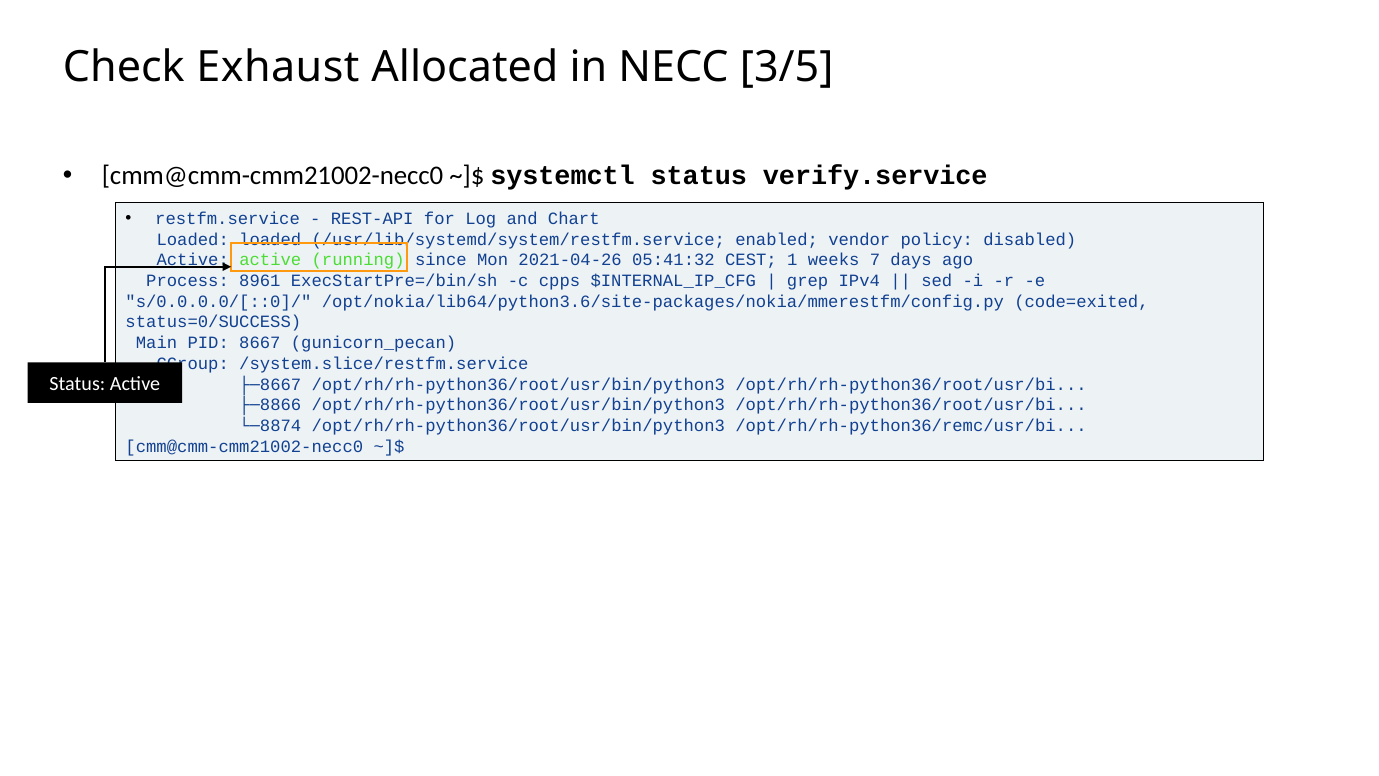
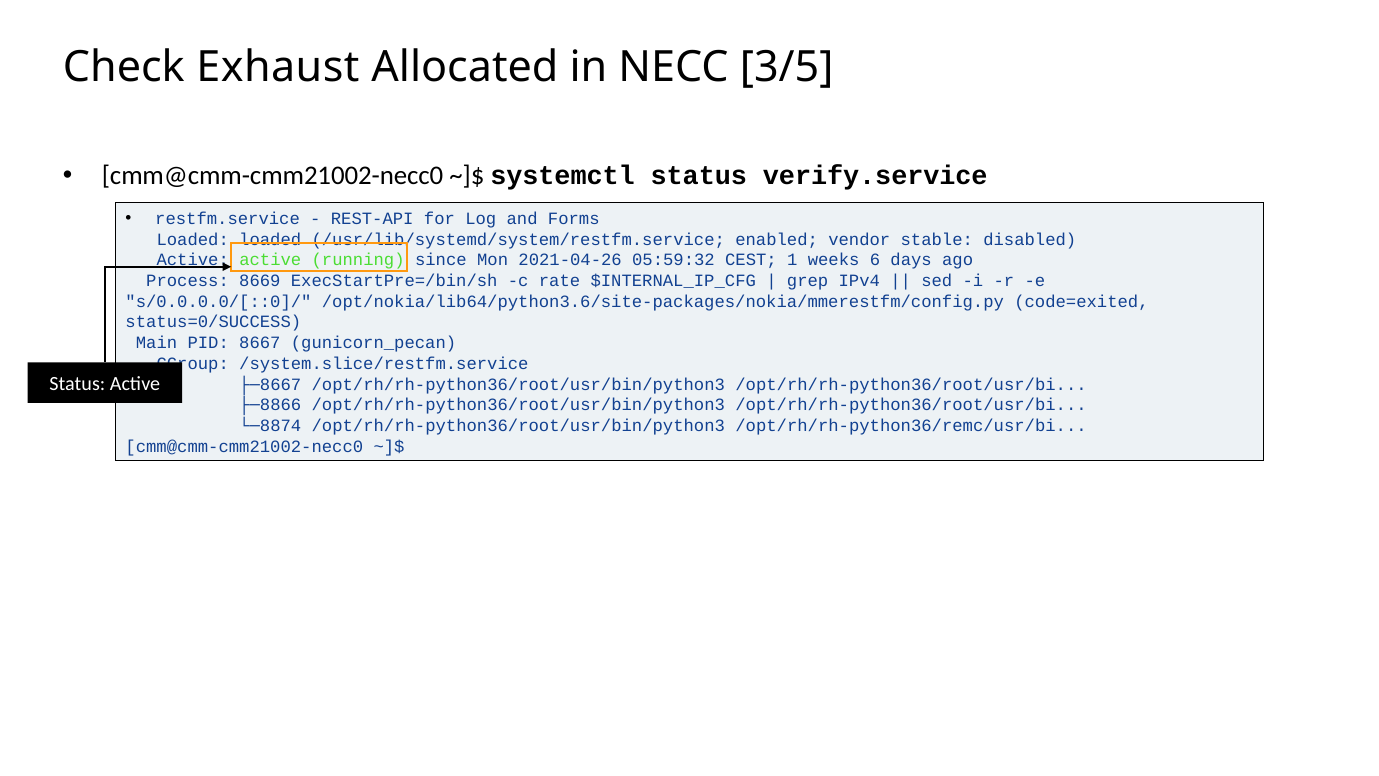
Chart: Chart -> Forms
policy: policy -> stable
05:41:32: 05:41:32 -> 05:59:32
7: 7 -> 6
8961: 8961 -> 8669
cpps: cpps -> rate
